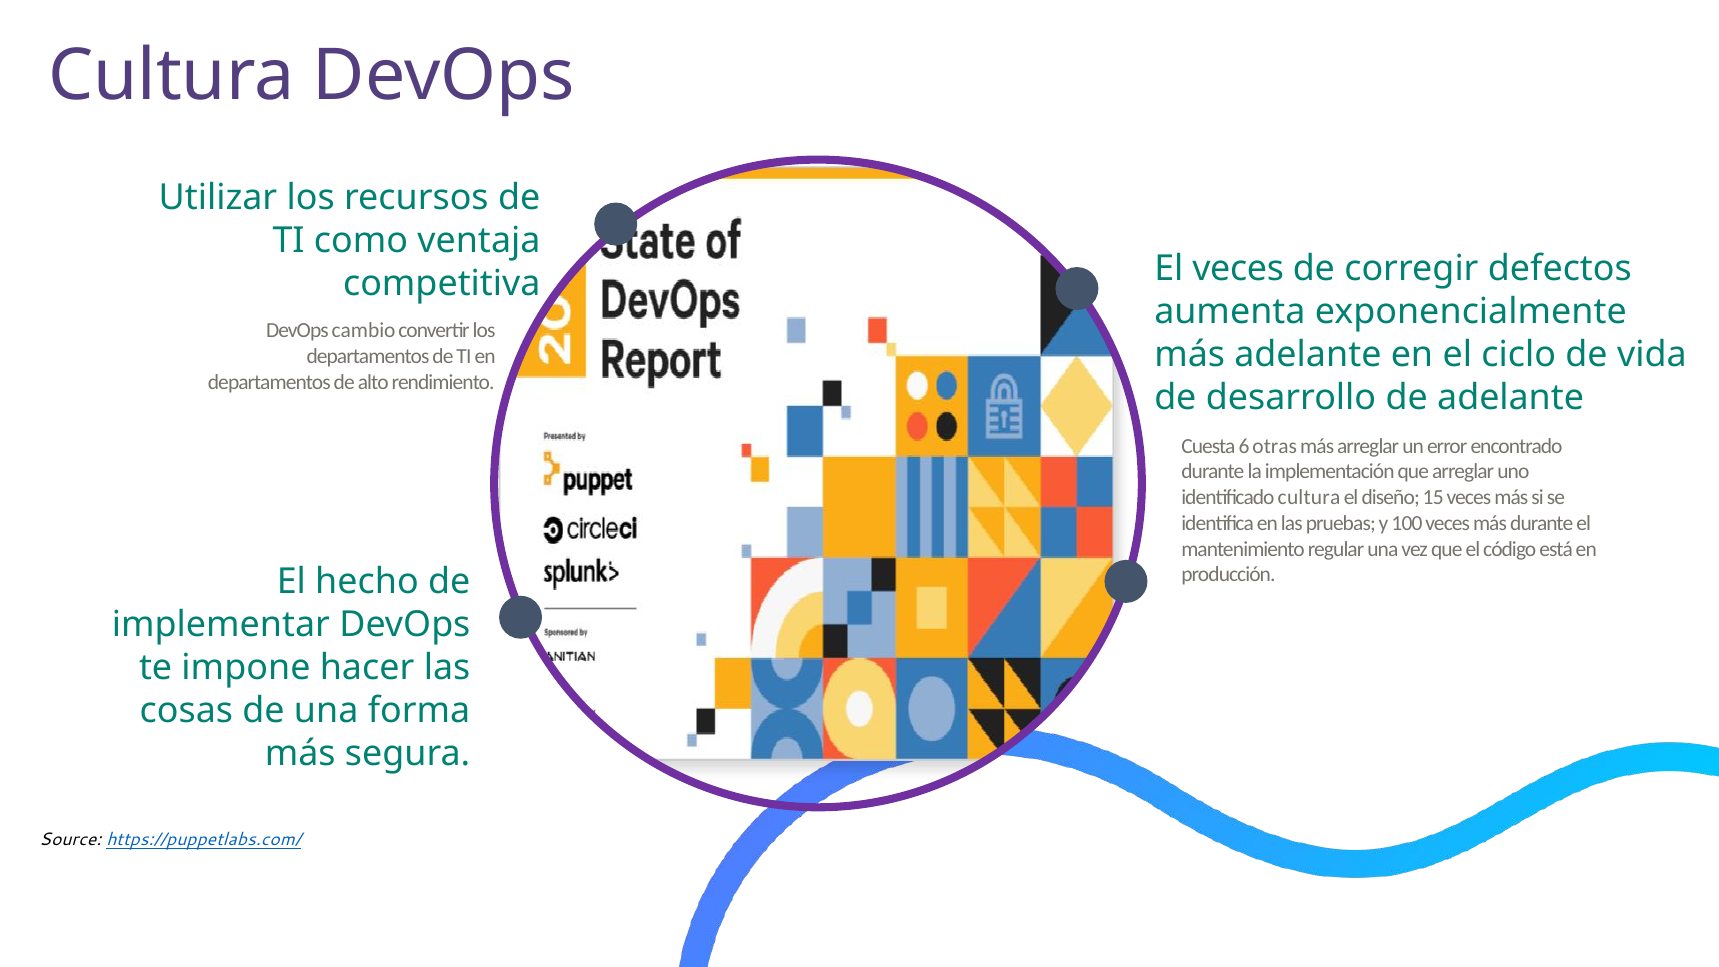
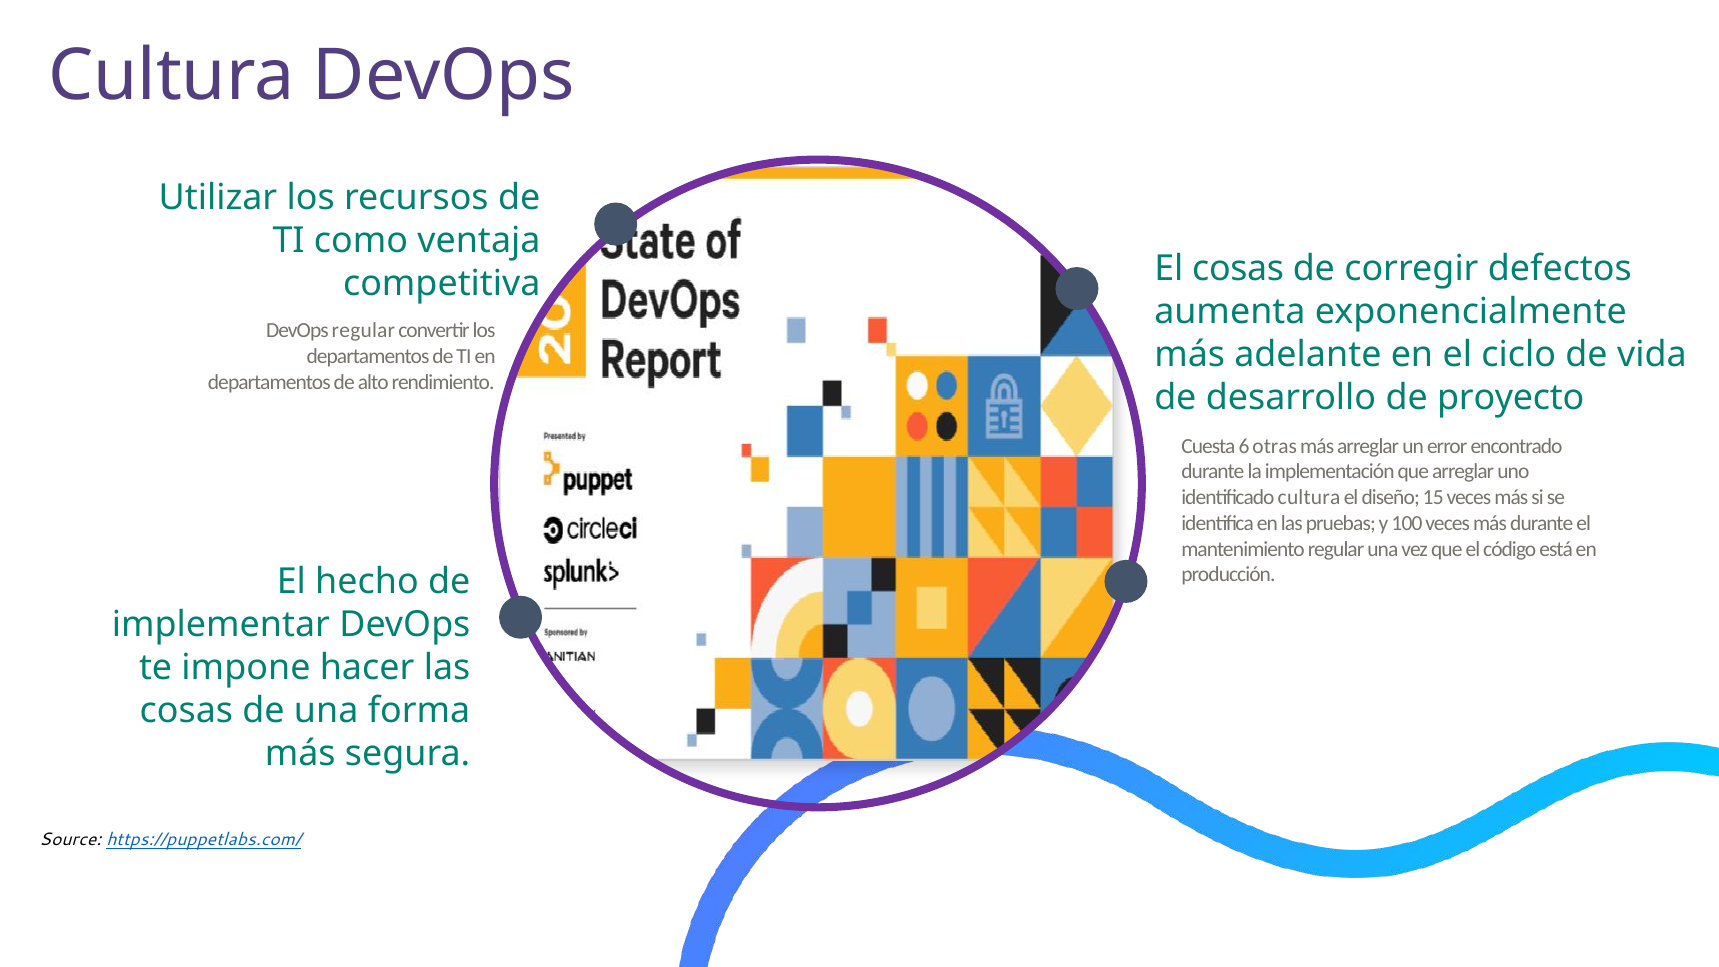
El veces: veces -> cosas
DevOps cambio: cambio -> regular
de adelante: adelante -> proyecto
